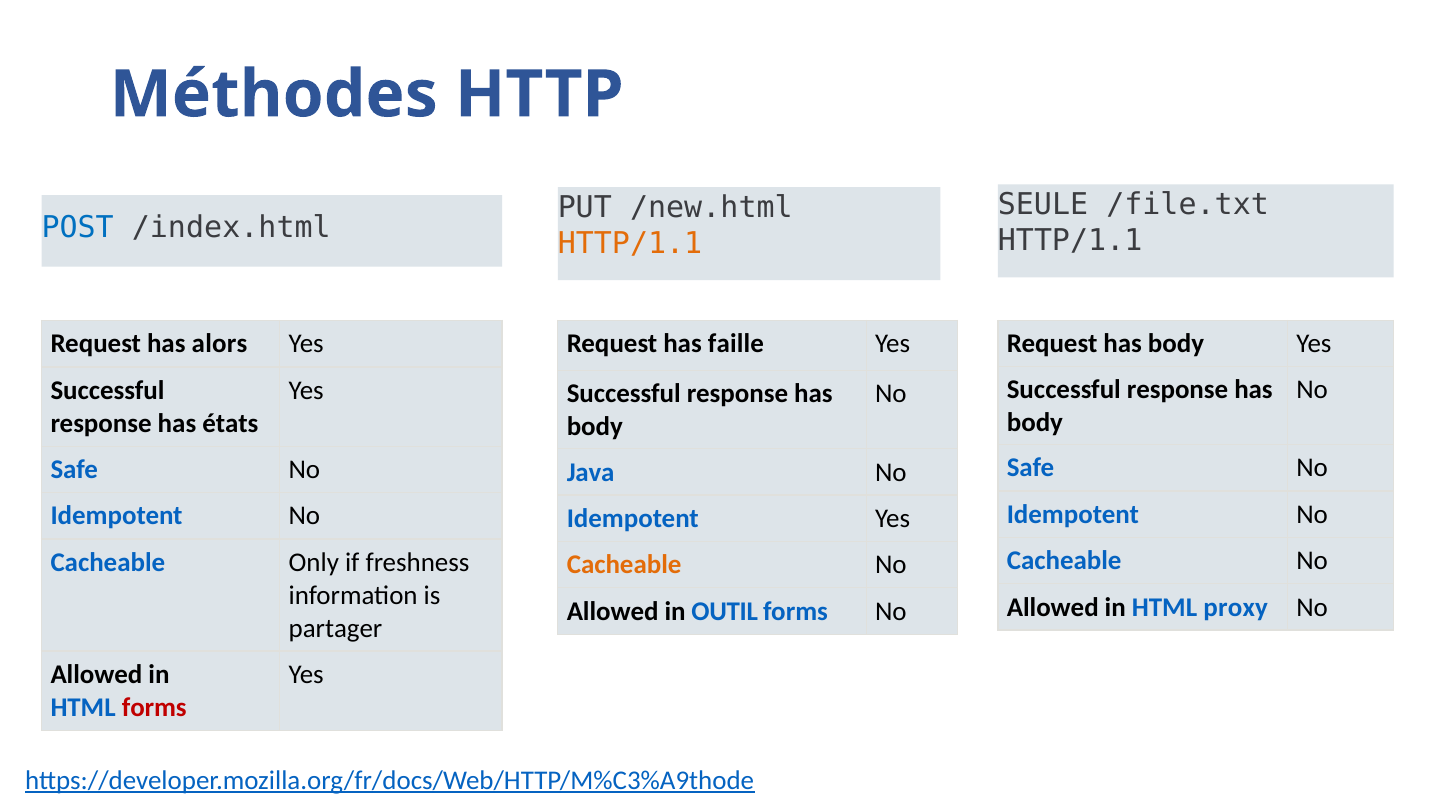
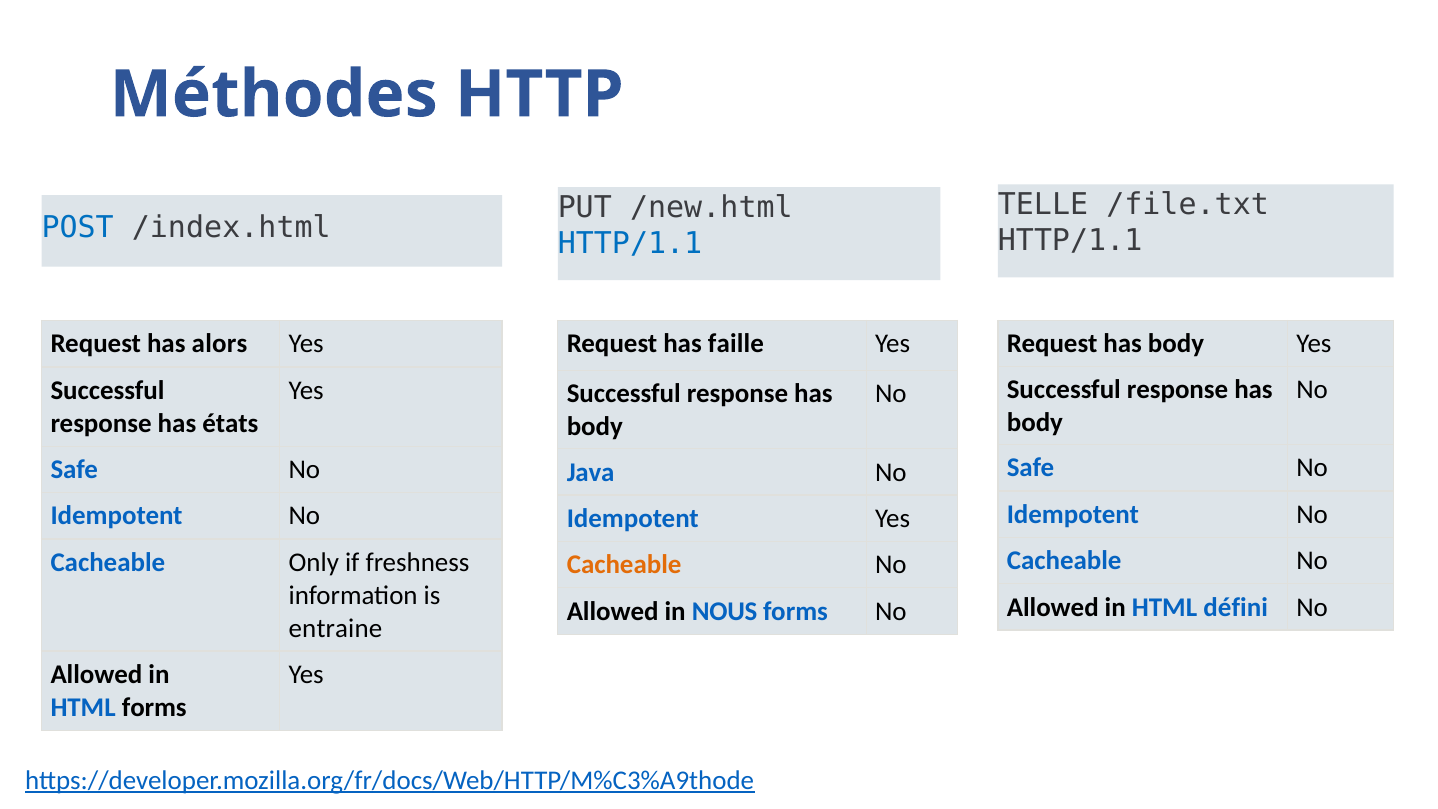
SEULE: SEULE -> TELLE
HTTP/1.1 at (630, 243) colour: orange -> blue
proxy: proxy -> défini
OUTIL: OUTIL -> NOUS
partager: partager -> entraine
forms at (154, 707) colour: red -> black
